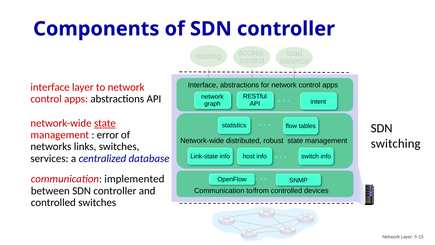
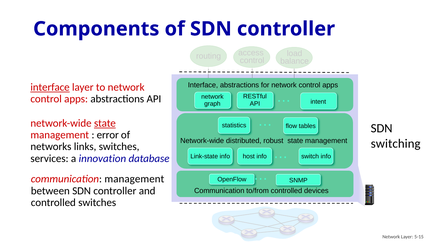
interface at (50, 87) underline: none -> present
centralized: centralized -> innovation
communication implemented: implemented -> management
